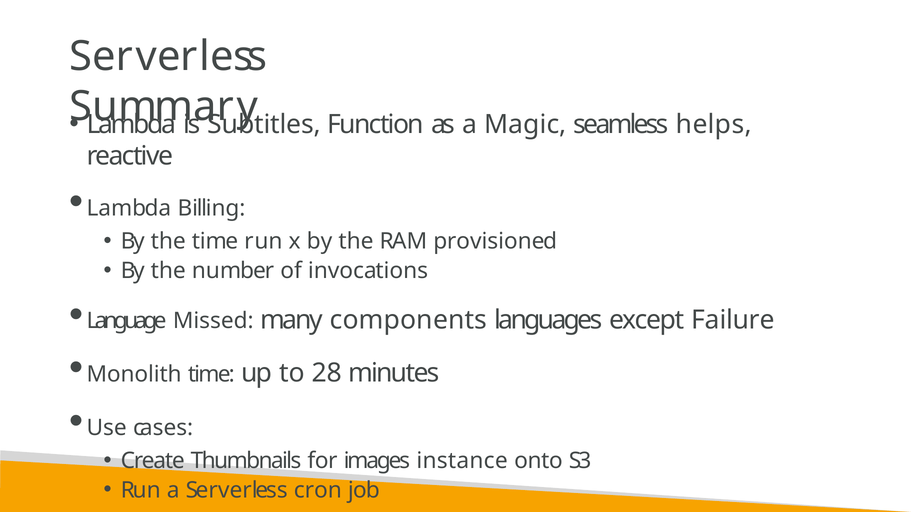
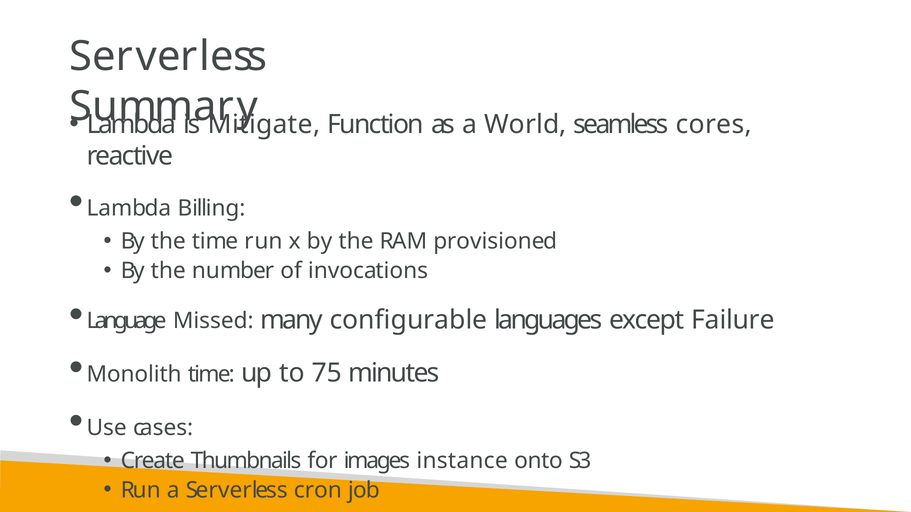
Subtitles: Subtitles -> Mitigate
Magic: Magic -> World
helps: helps -> cores
components: components -> configurable
28: 28 -> 75
